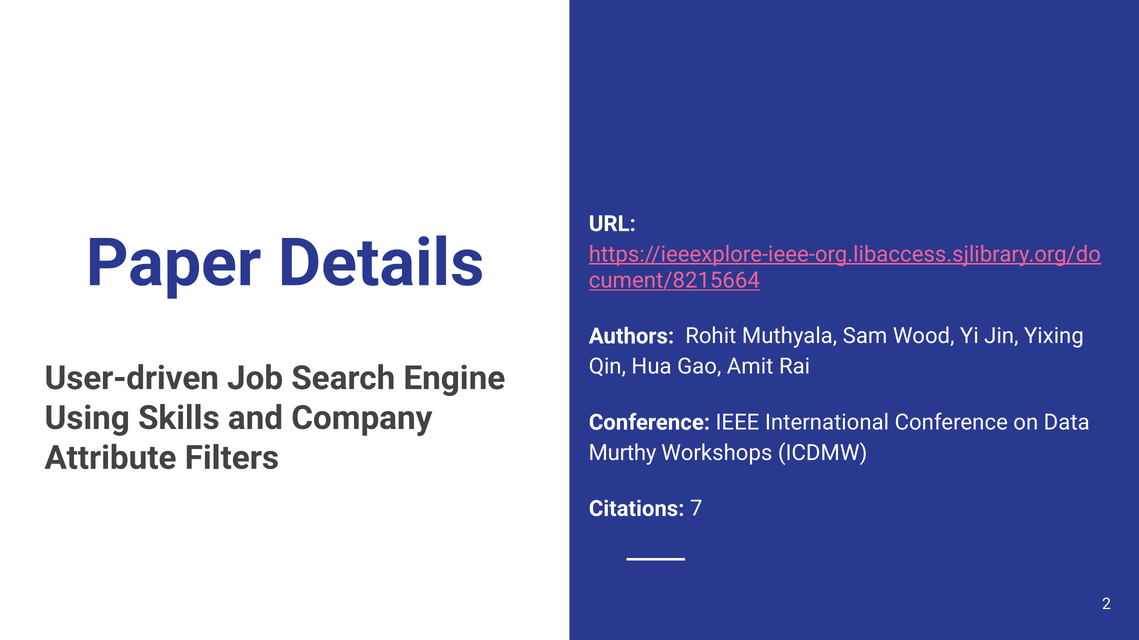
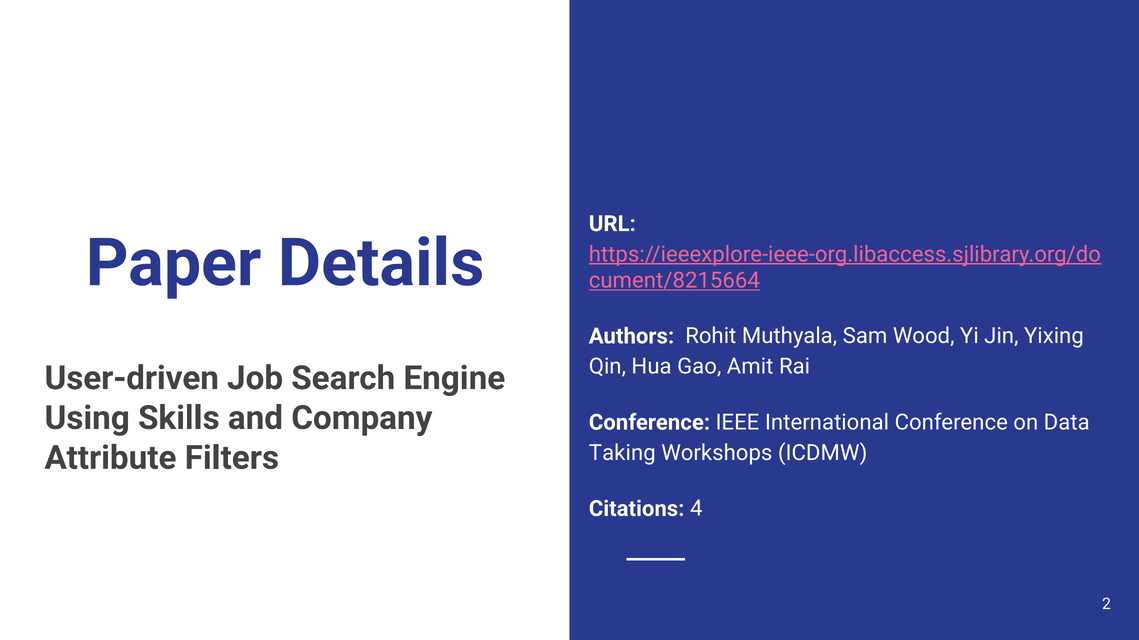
Murthy: Murthy -> Taking
7: 7 -> 4
